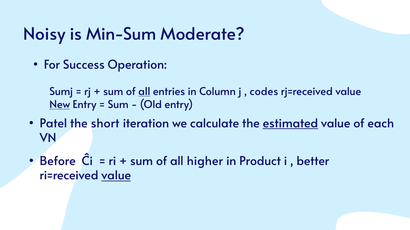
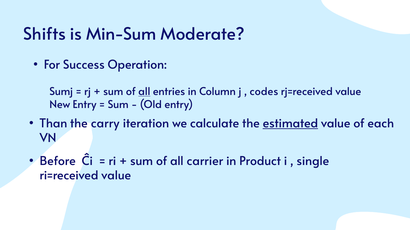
Noisy: Noisy -> Shifts
New underline: present -> none
Patel: Patel -> Than
short: short -> carry
higher: higher -> carrier
better: better -> single
value at (116, 176) underline: present -> none
